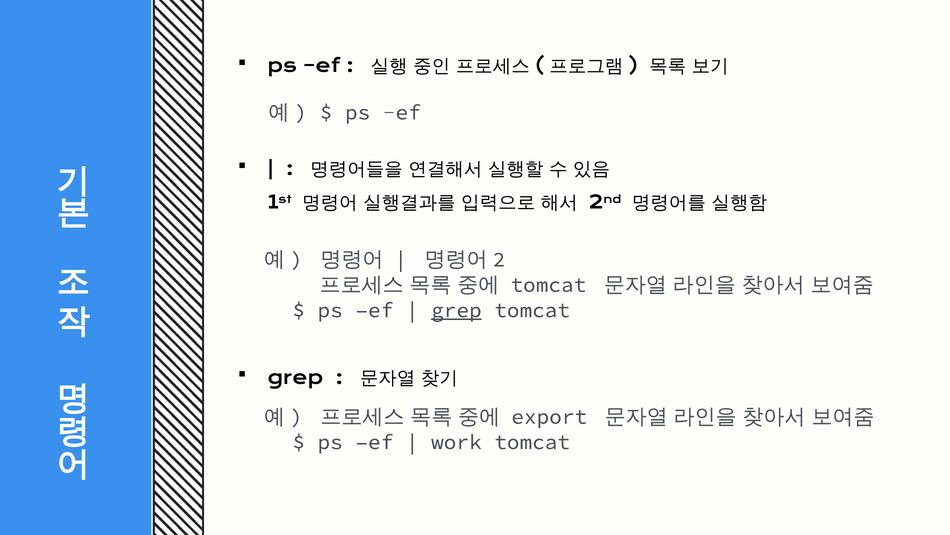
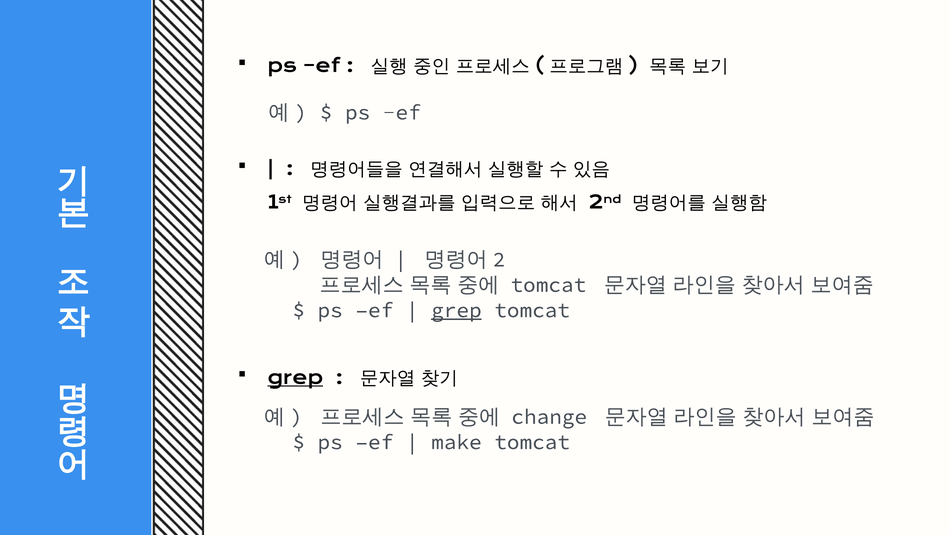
grep at (295, 377) underline: none -> present
export: export -> change
work: work -> make
